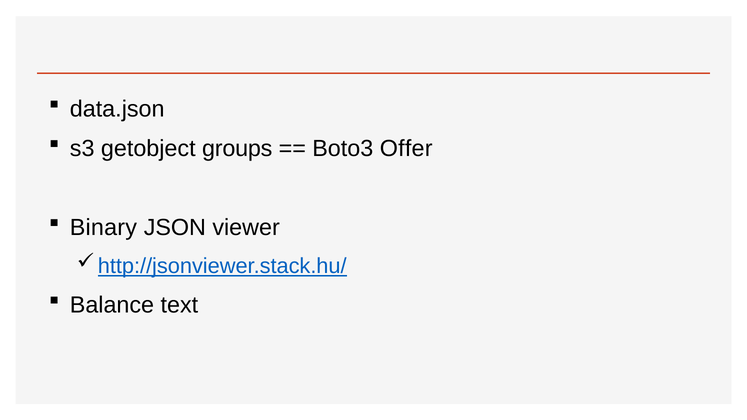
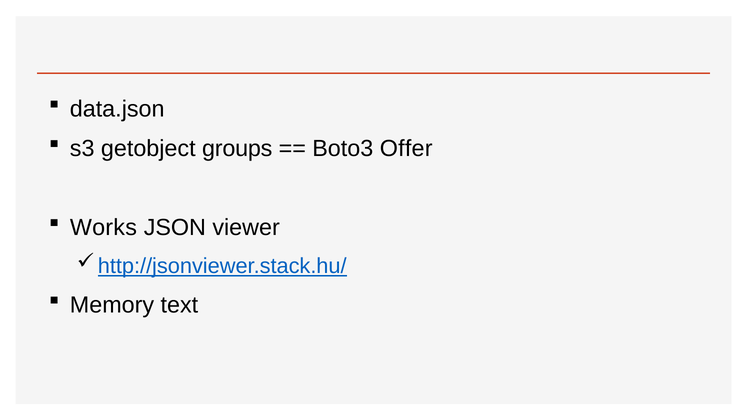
Binary: Binary -> Works
Balance: Balance -> Memory
